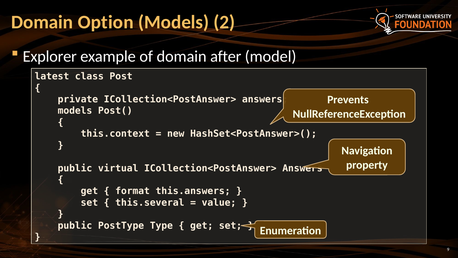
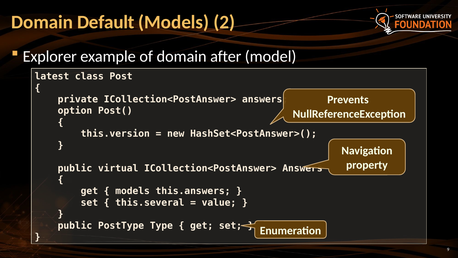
Option: Option -> Default
models at (75, 111): models -> option
this.context: this.context -> this.version
format at (133, 191): format -> models
